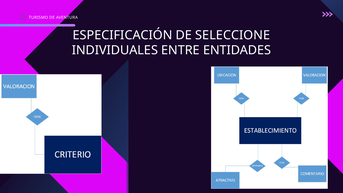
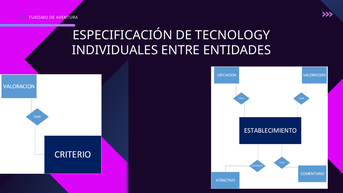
SELECCIONE: SELECCIONE -> TECNOLOGY
